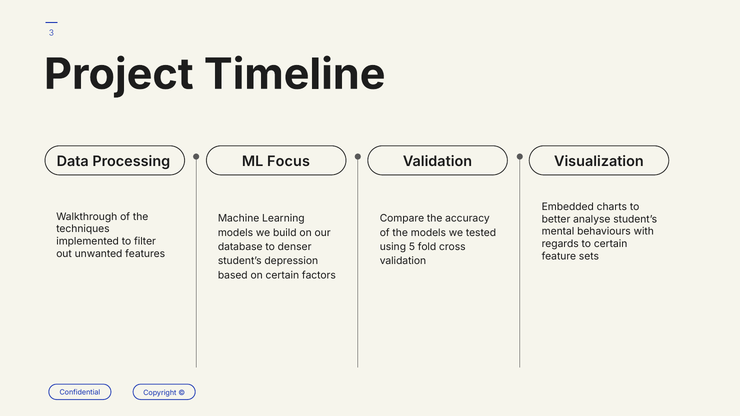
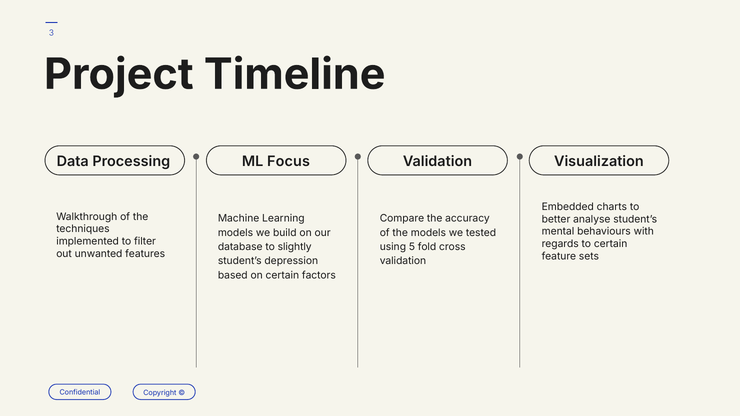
denser: denser -> slightly
